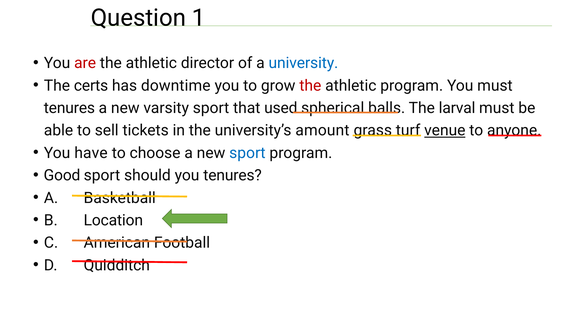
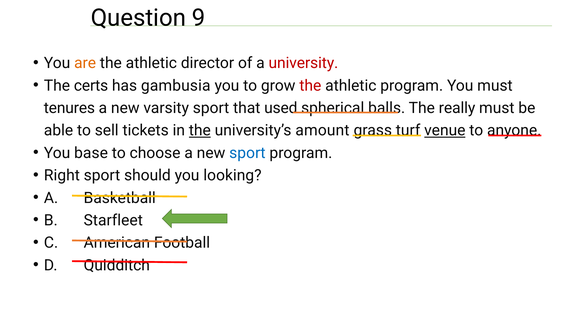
1: 1 -> 9
are colour: red -> orange
university colour: blue -> red
downtime: downtime -> gambusia
larval: larval -> really
the at (200, 131) underline: none -> present
have: have -> base
Good: Good -> Right
you tenures: tenures -> looking
Location: Location -> Starfleet
